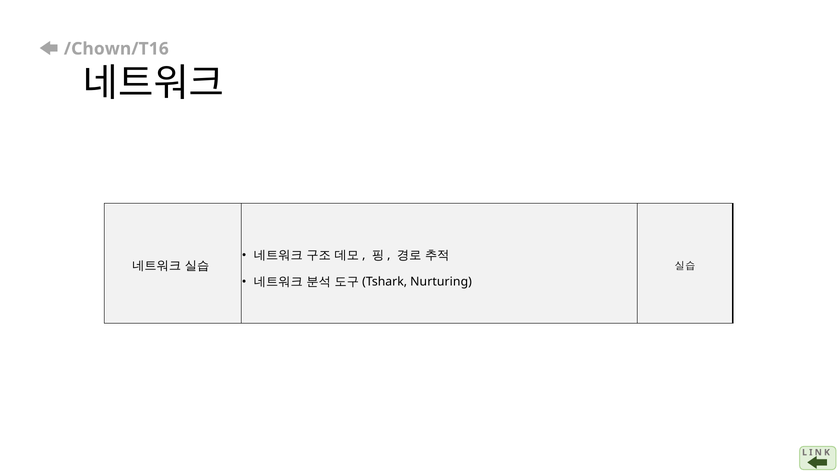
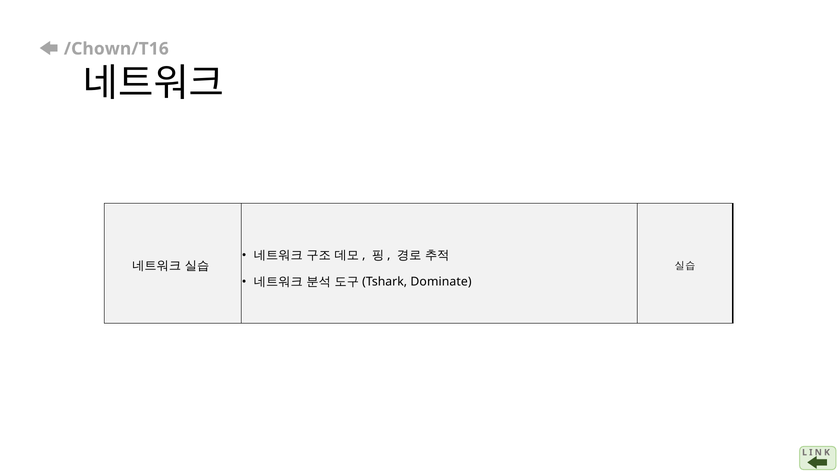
Nurturing: Nurturing -> Dominate
